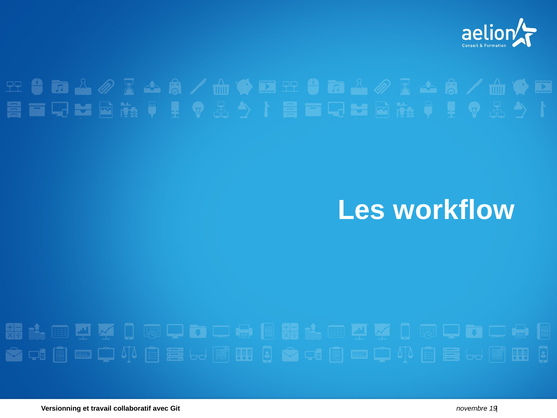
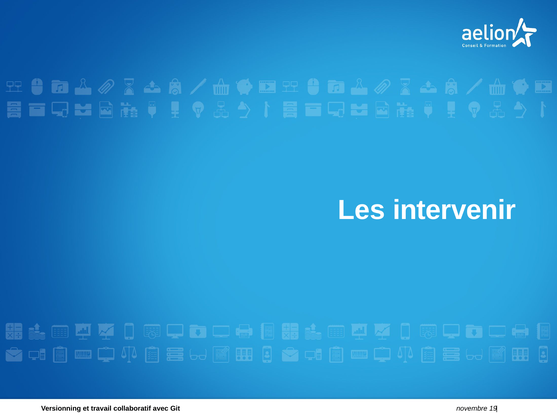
workflow: workflow -> intervenir
